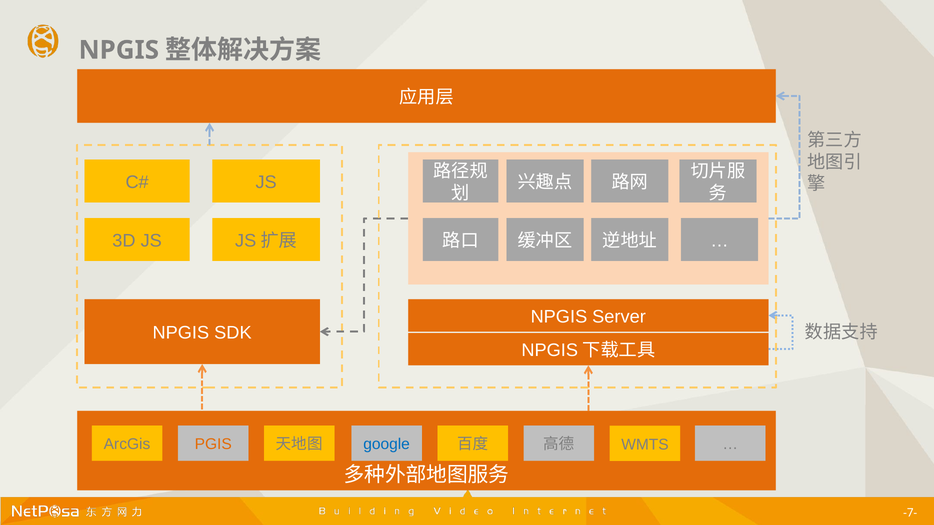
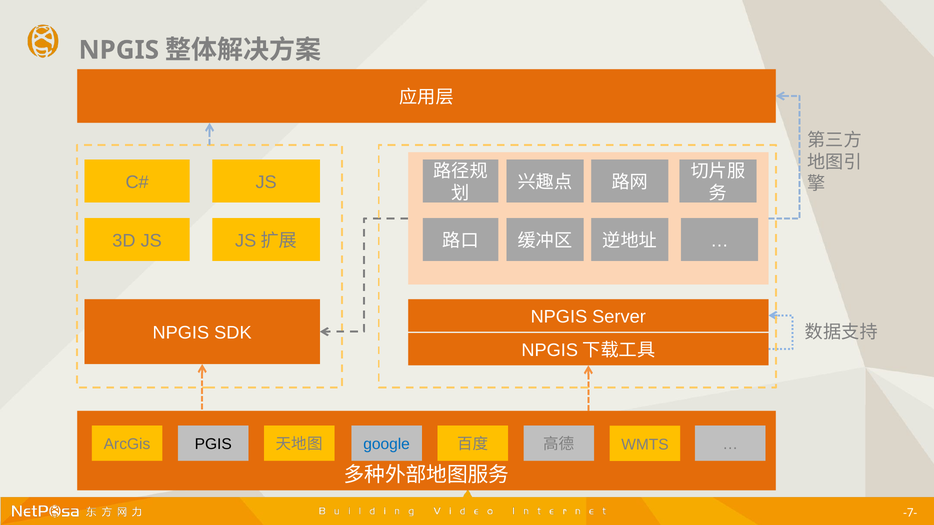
PGIS colour: orange -> black
